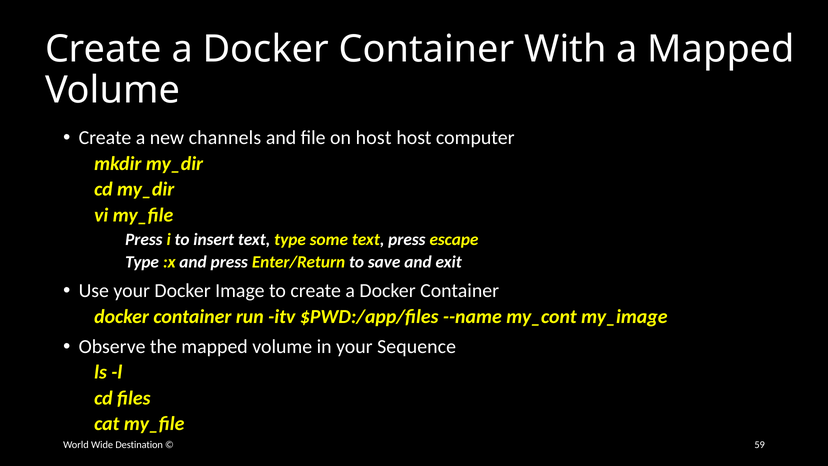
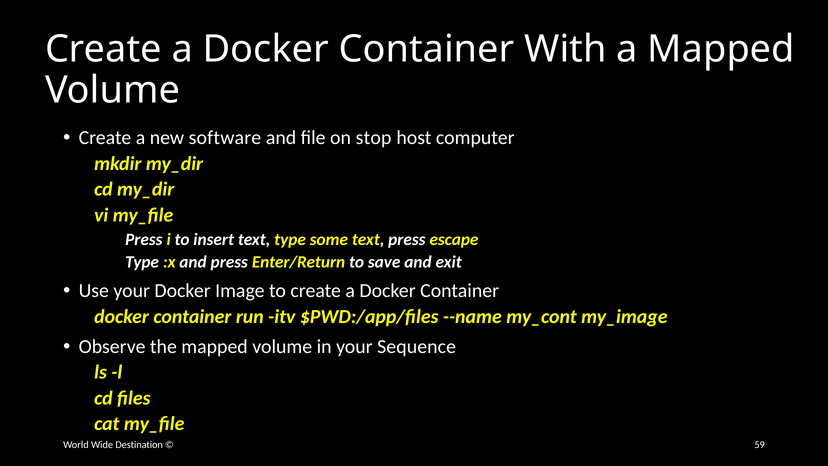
channels: channels -> software
on host: host -> stop
